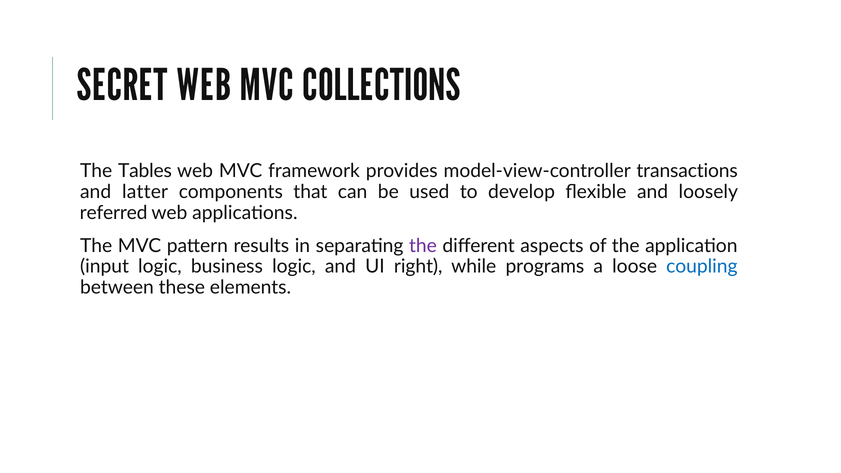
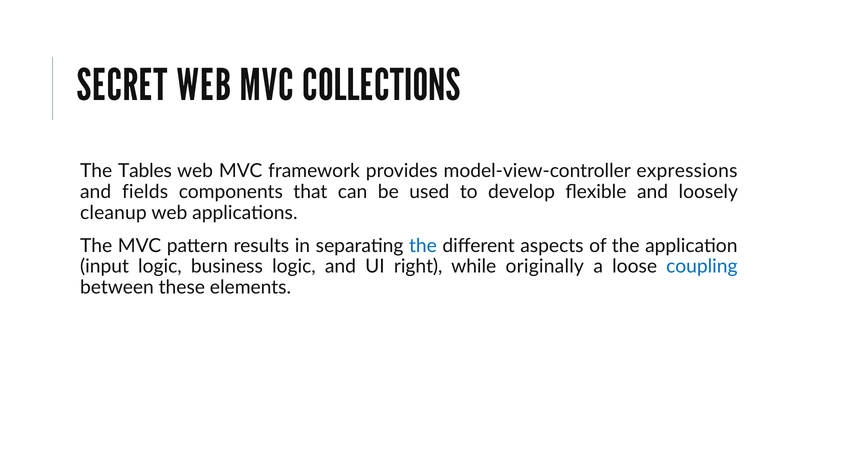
transactions: transactions -> expressions
latter: latter -> fields
referred: referred -> cleanup
the at (423, 246) colour: purple -> blue
programs: programs -> originally
